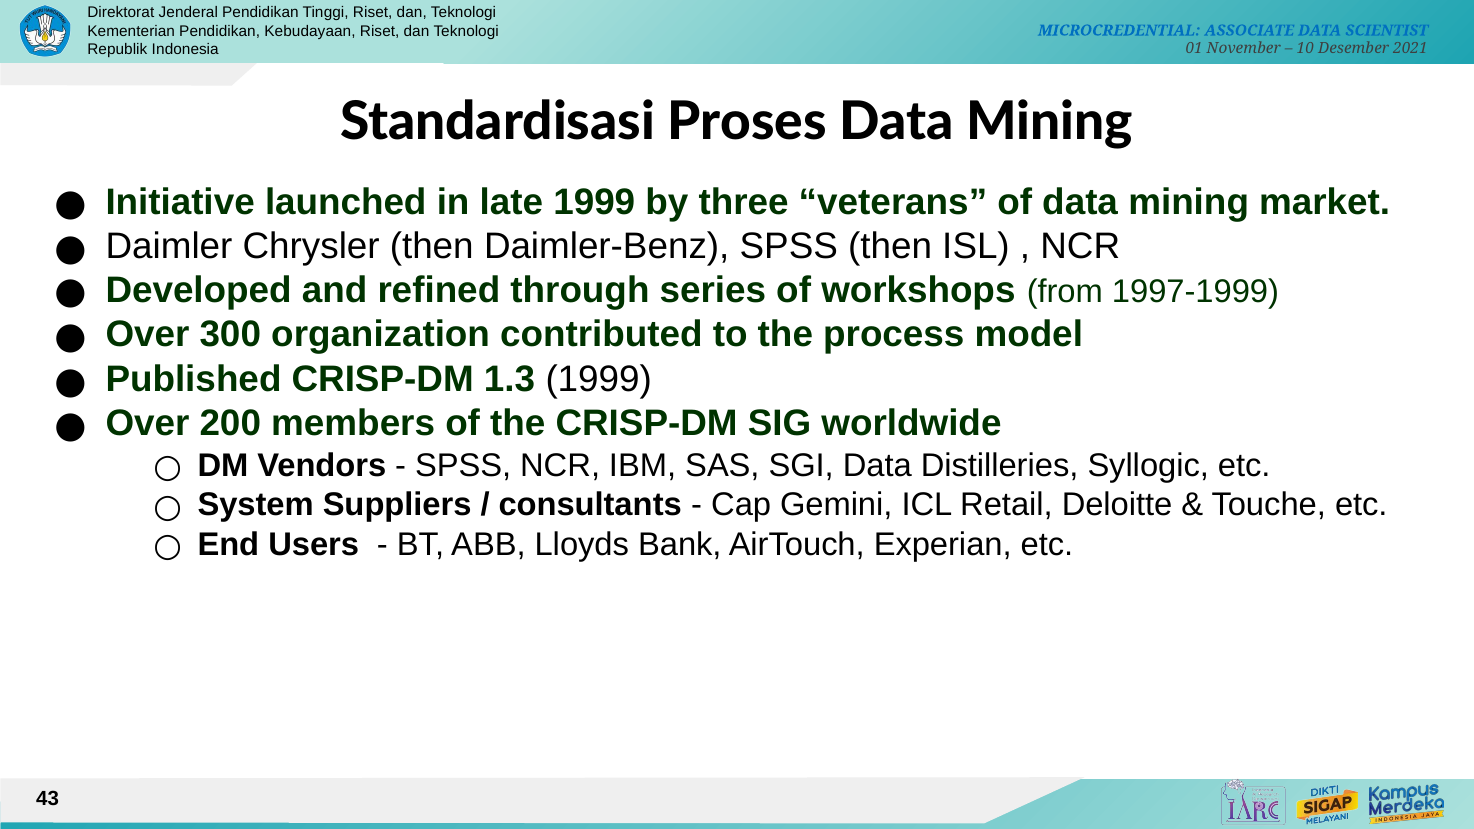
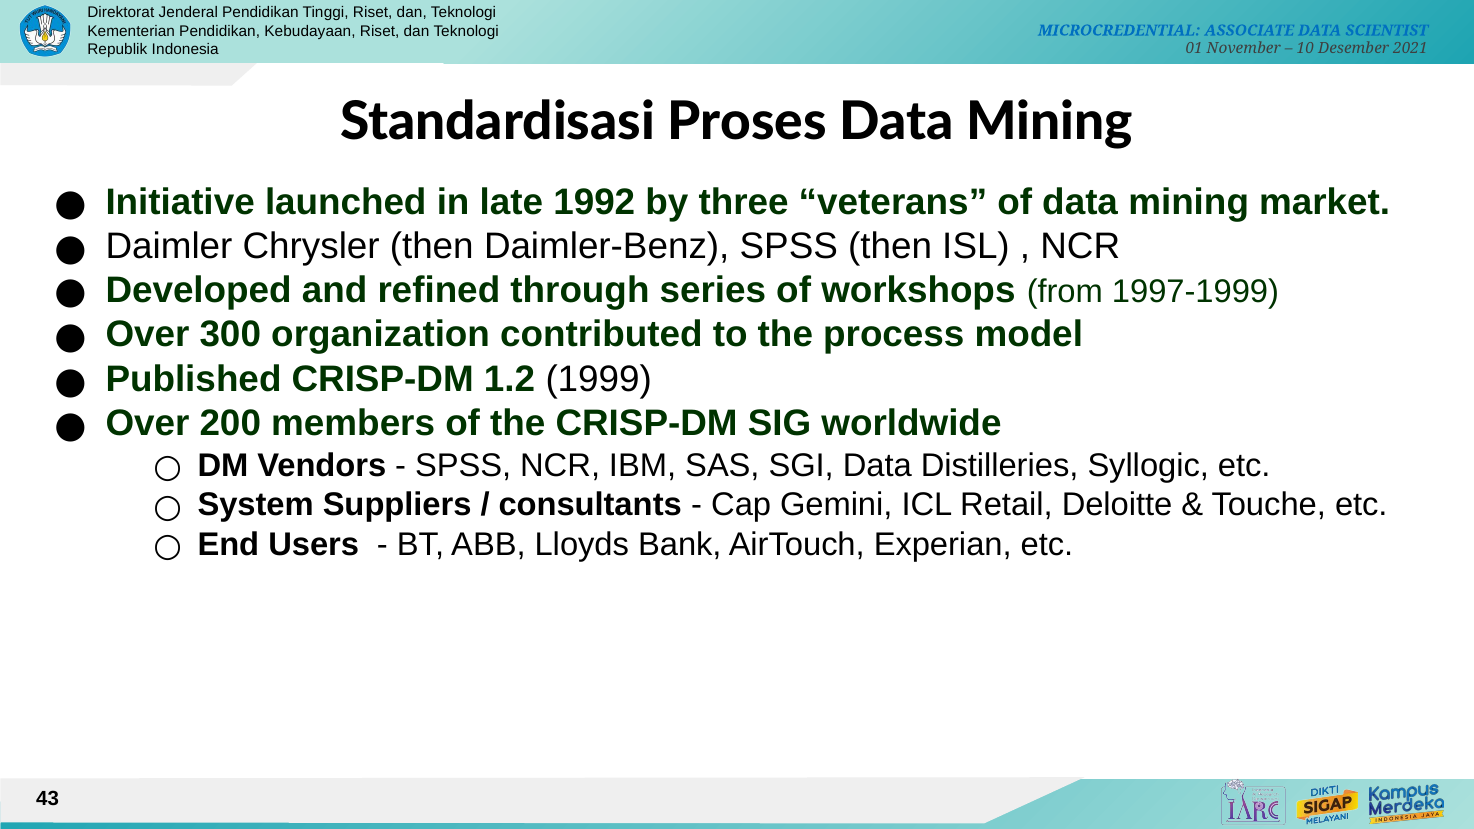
late 1999: 1999 -> 1992
1.3: 1.3 -> 1.2
